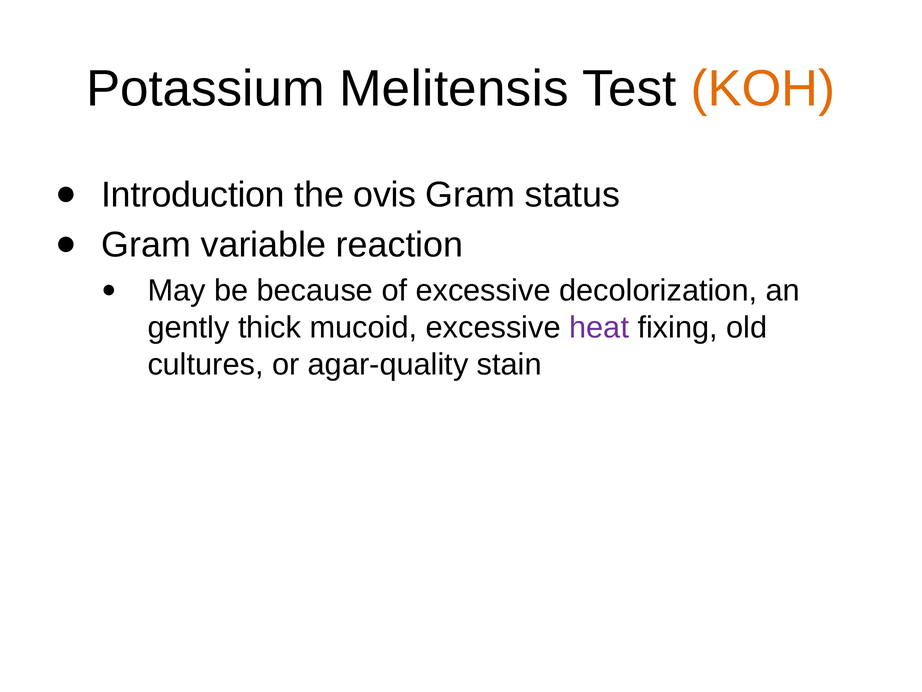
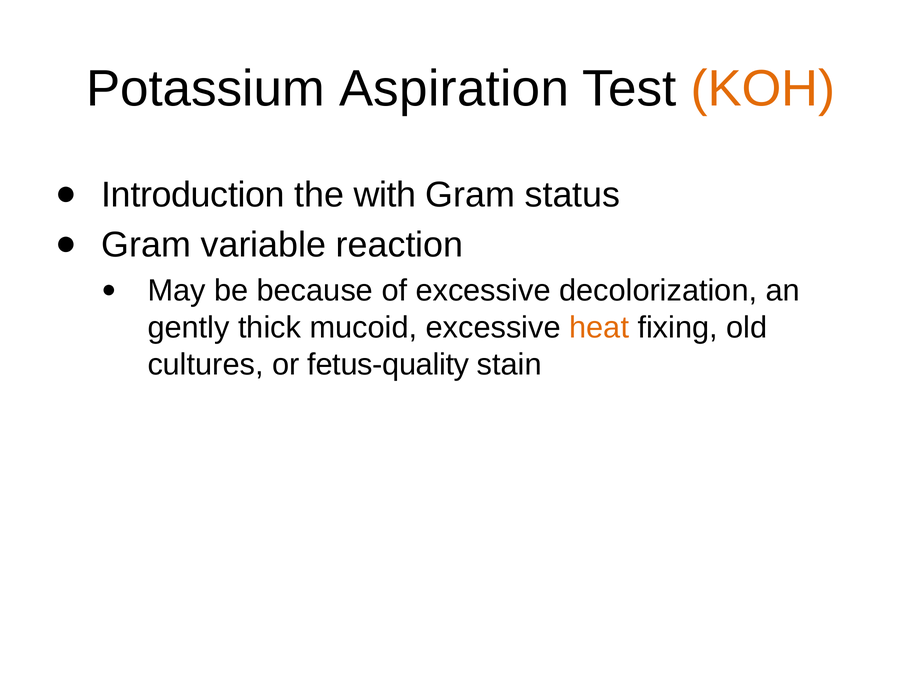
Melitensis: Melitensis -> Aspiration
ovis: ovis -> with
heat colour: purple -> orange
agar-quality: agar-quality -> fetus-quality
